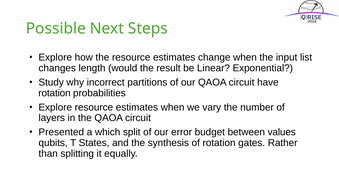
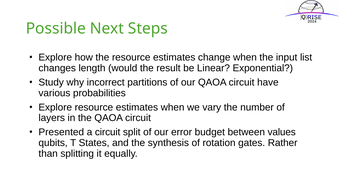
rotation at (55, 93): rotation -> various
a which: which -> circuit
